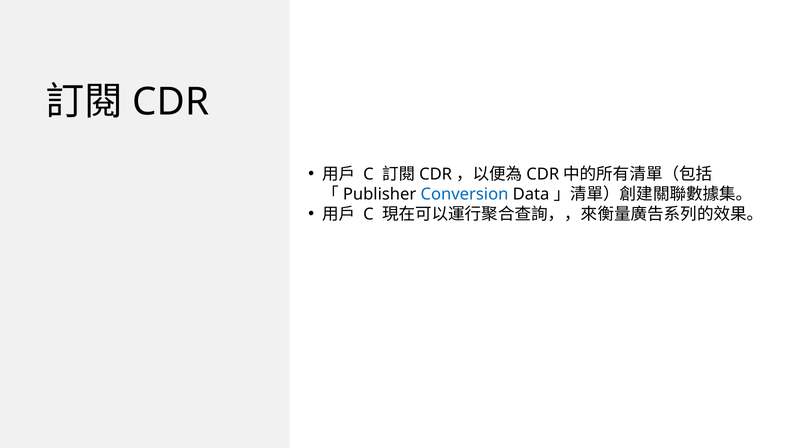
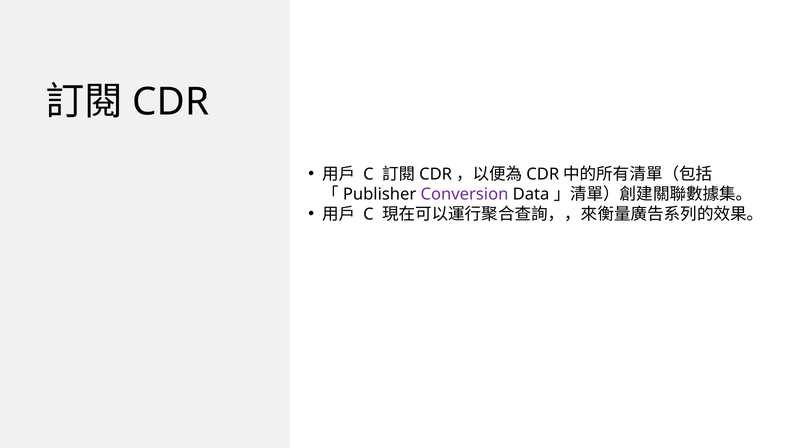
Conversion colour: blue -> purple
